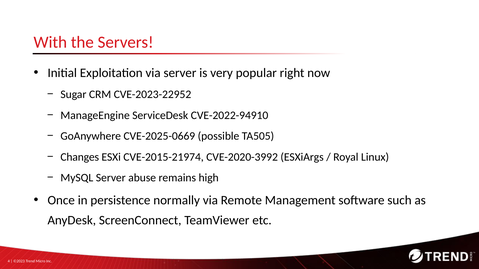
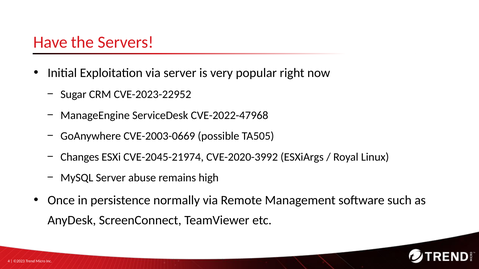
With: With -> Have
CVE-2022-94910: CVE-2022-94910 -> CVE-2022-47968
CVE-2025-0669: CVE-2025-0669 -> CVE-2003-0669
CVE-2015-21974: CVE-2015-21974 -> CVE-2045-21974
